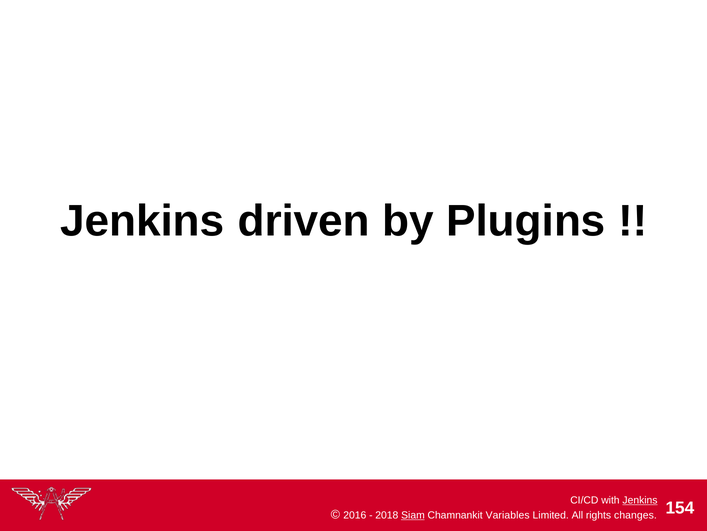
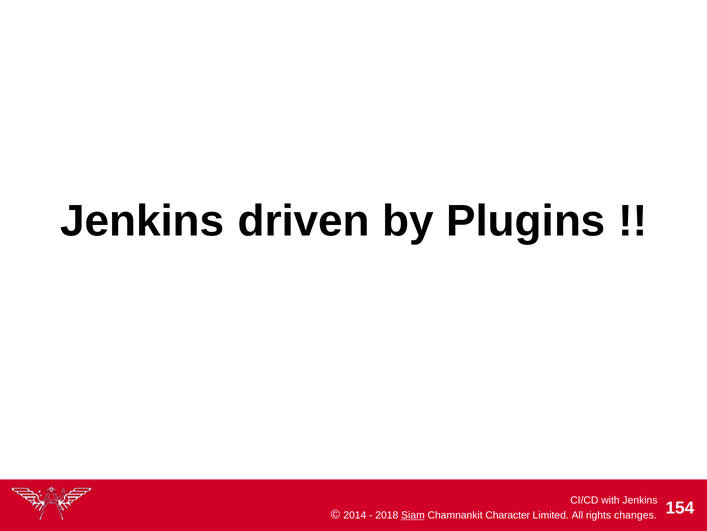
Jenkins at (640, 500) underline: present -> none
2016: 2016 -> 2014
Variables: Variables -> Character
